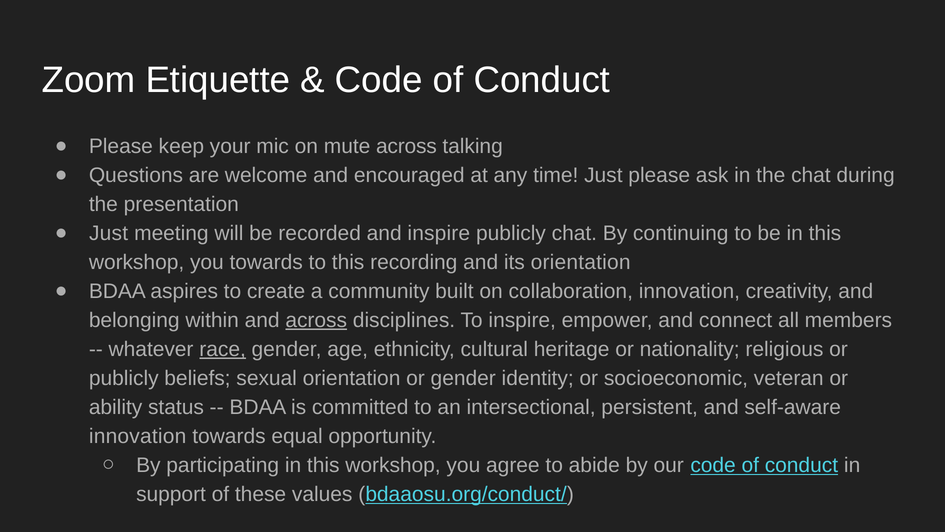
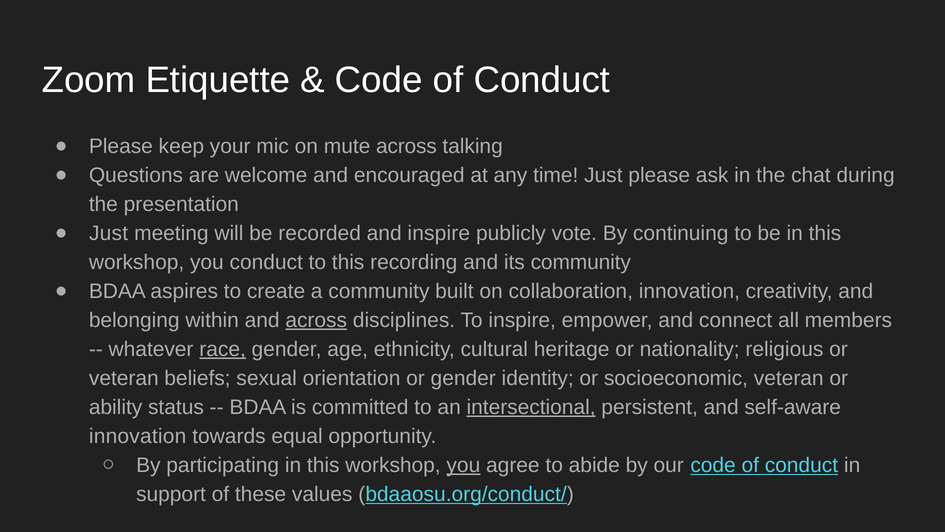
publicly chat: chat -> vote
you towards: towards -> conduct
its orientation: orientation -> community
publicly at (124, 378): publicly -> veteran
intersectional underline: none -> present
you at (463, 465) underline: none -> present
